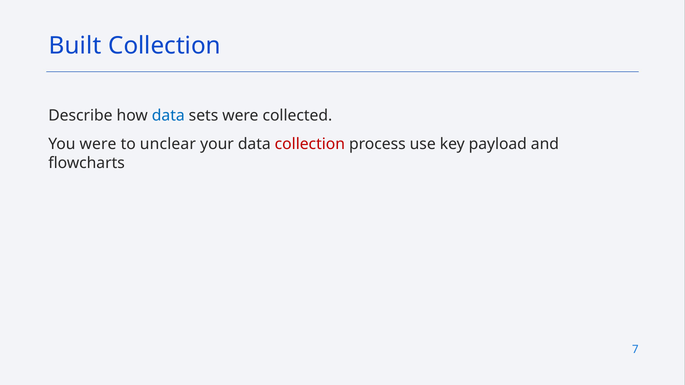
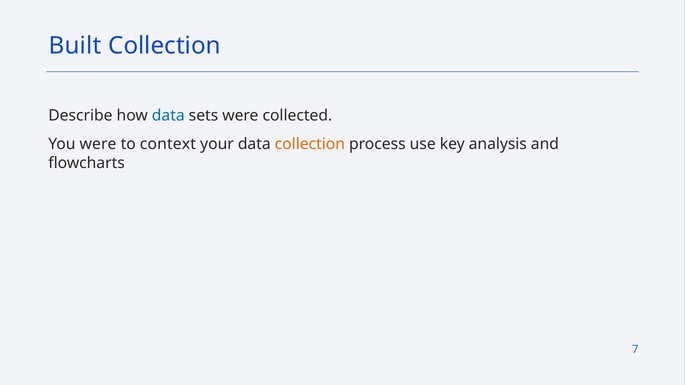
unclear: unclear -> context
collection at (310, 144) colour: red -> orange
payload: payload -> analysis
